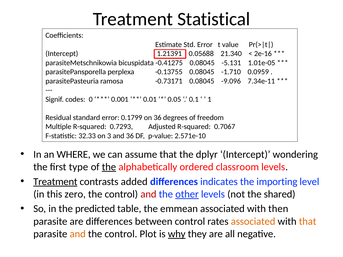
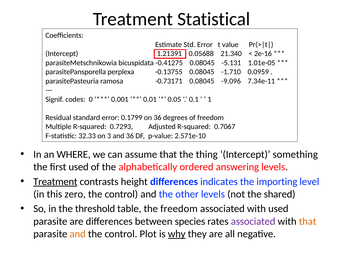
dplyr: dplyr -> thing
wondering: wondering -> something
first type: type -> used
the at (109, 167) underline: present -> none
classroom: classroom -> answering
added: added -> height
and at (148, 194) colour: red -> black
other underline: present -> none
predicted: predicted -> threshold
the emmean: emmean -> freedom
with then: then -> used
between control: control -> species
associated at (253, 222) colour: orange -> purple
